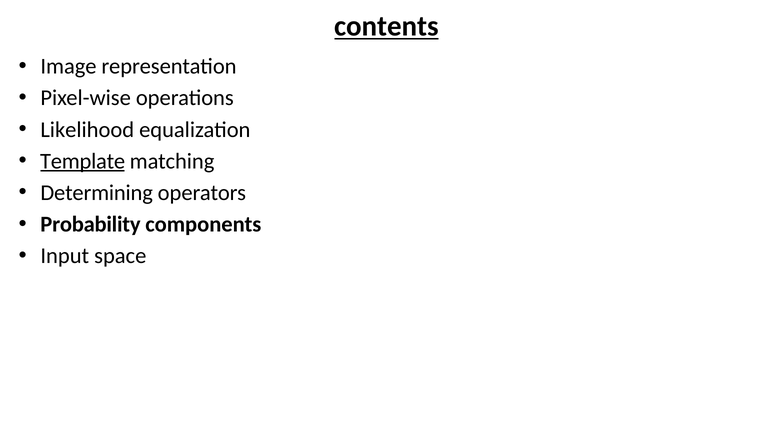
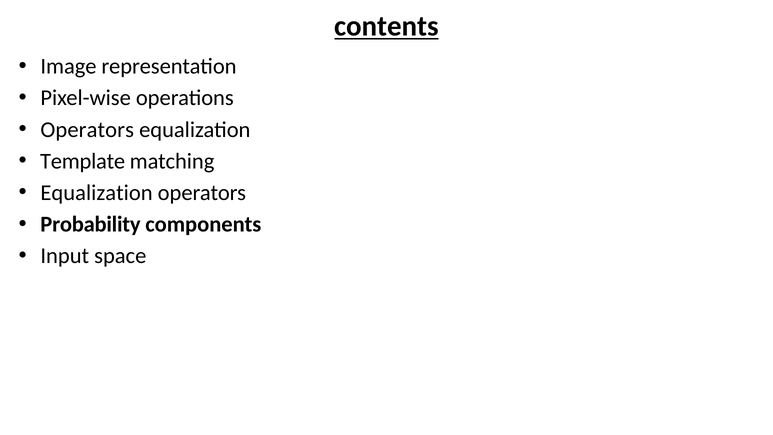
Likelihood at (87, 130): Likelihood -> Operators
Template underline: present -> none
Determining at (97, 193): Determining -> Equalization
